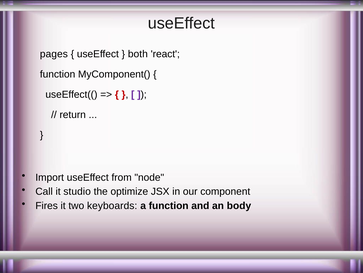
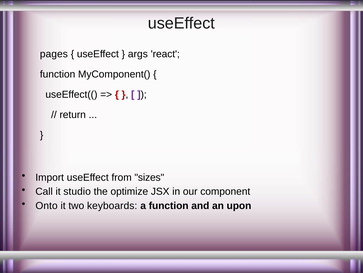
both: both -> args
node: node -> sizes
Fires: Fires -> Onto
body: body -> upon
